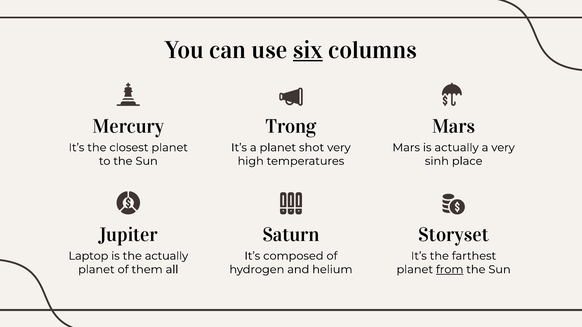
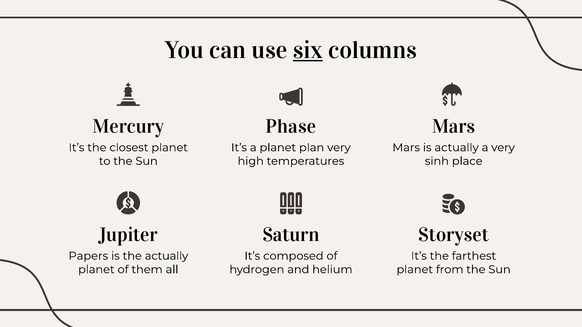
Trong: Trong -> Phase
shot: shot -> plan
Laptop: Laptop -> Papers
from underline: present -> none
